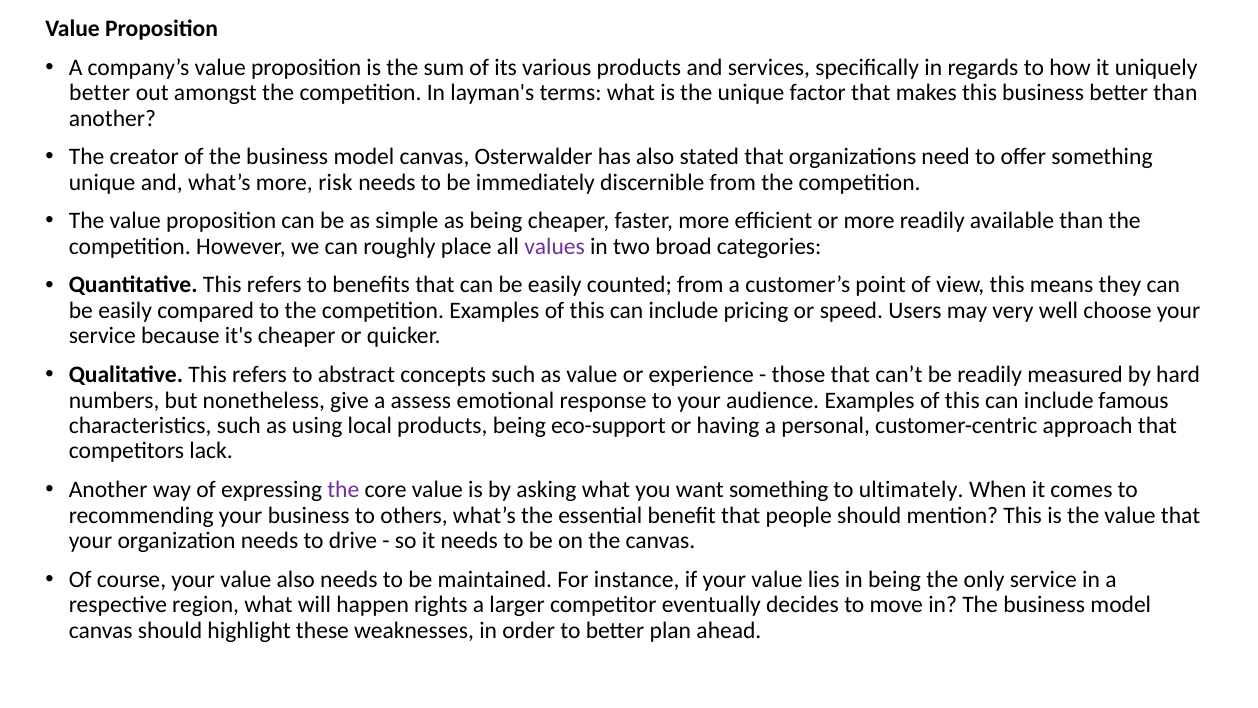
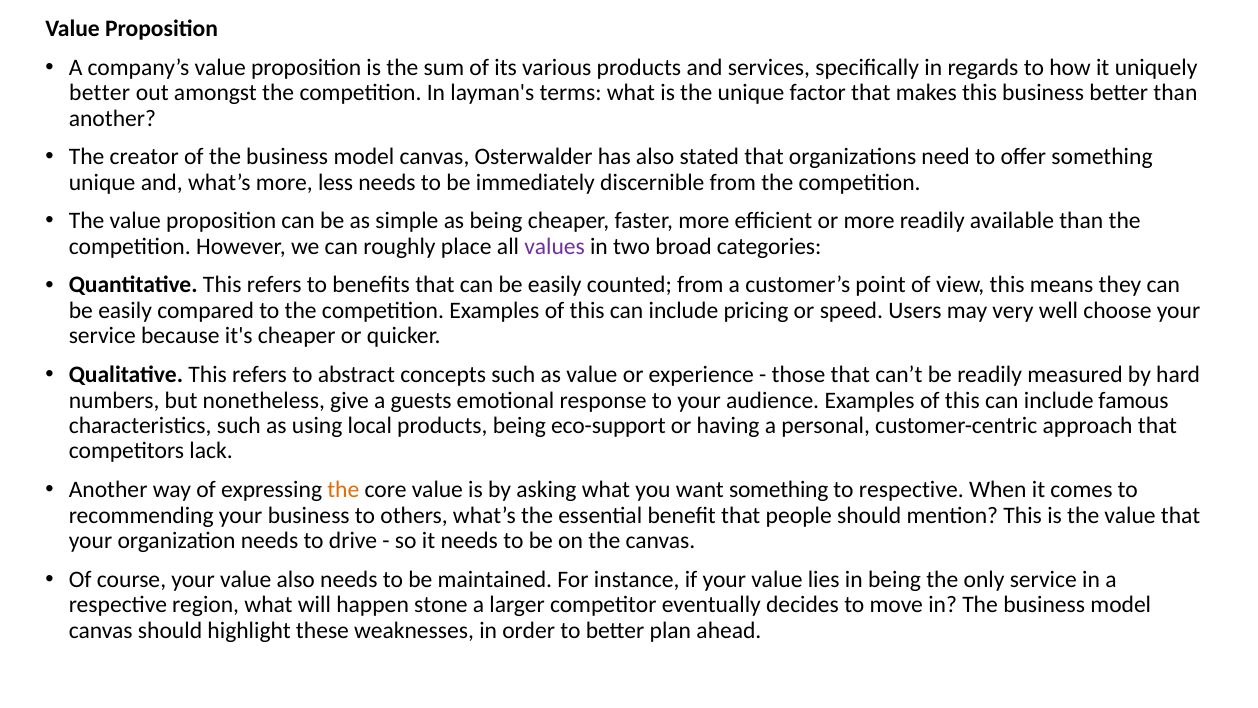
risk: risk -> less
assess: assess -> guests
the at (343, 490) colour: purple -> orange
to ultimately: ultimately -> respective
rights: rights -> stone
